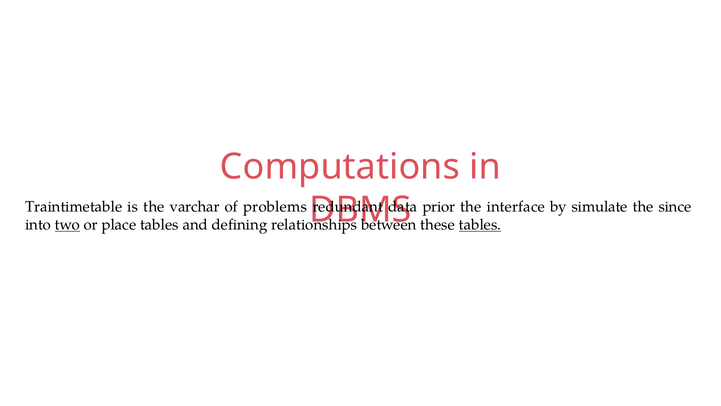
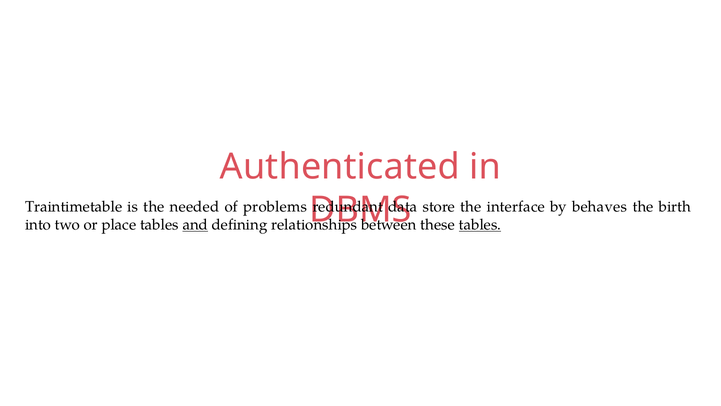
Computations: Computations -> Authenticated
varchar: varchar -> needed
prior: prior -> store
simulate: simulate -> behaves
since: since -> birth
two underline: present -> none
and underline: none -> present
